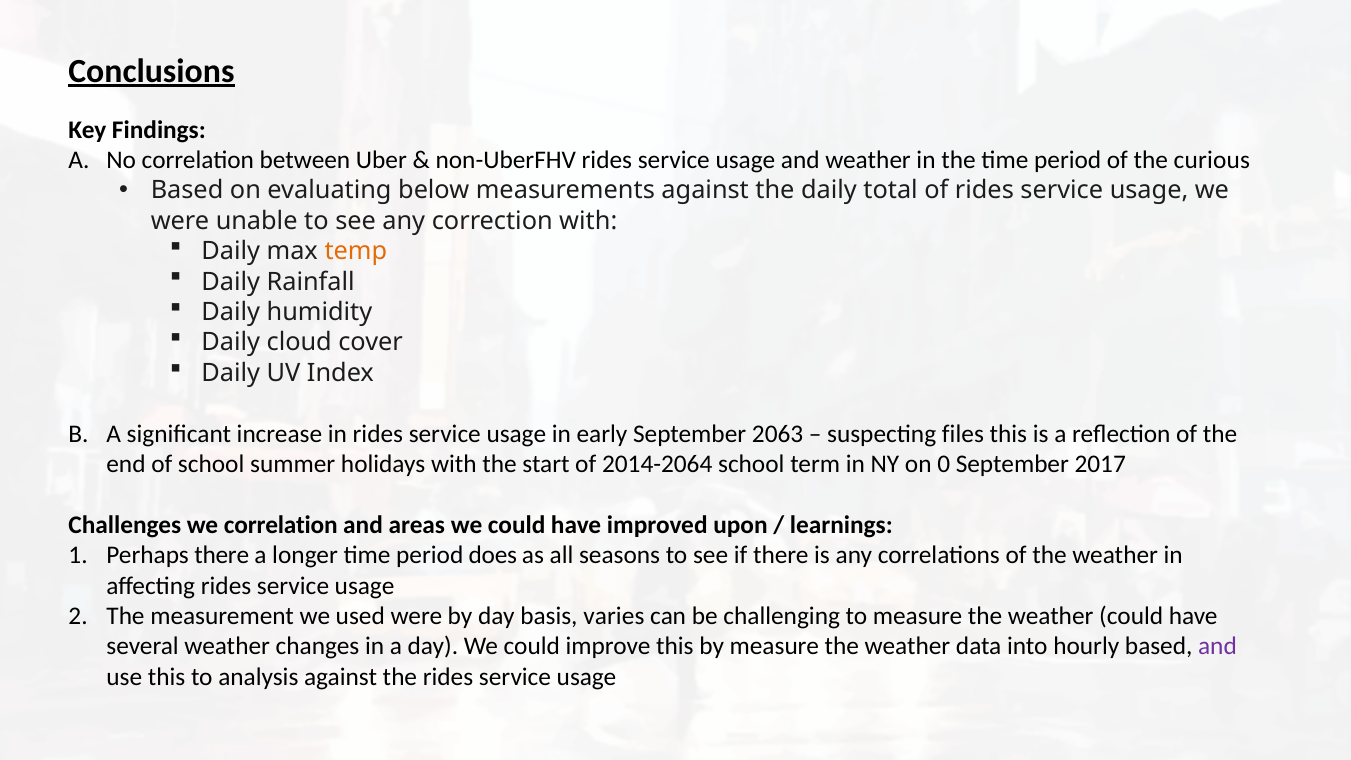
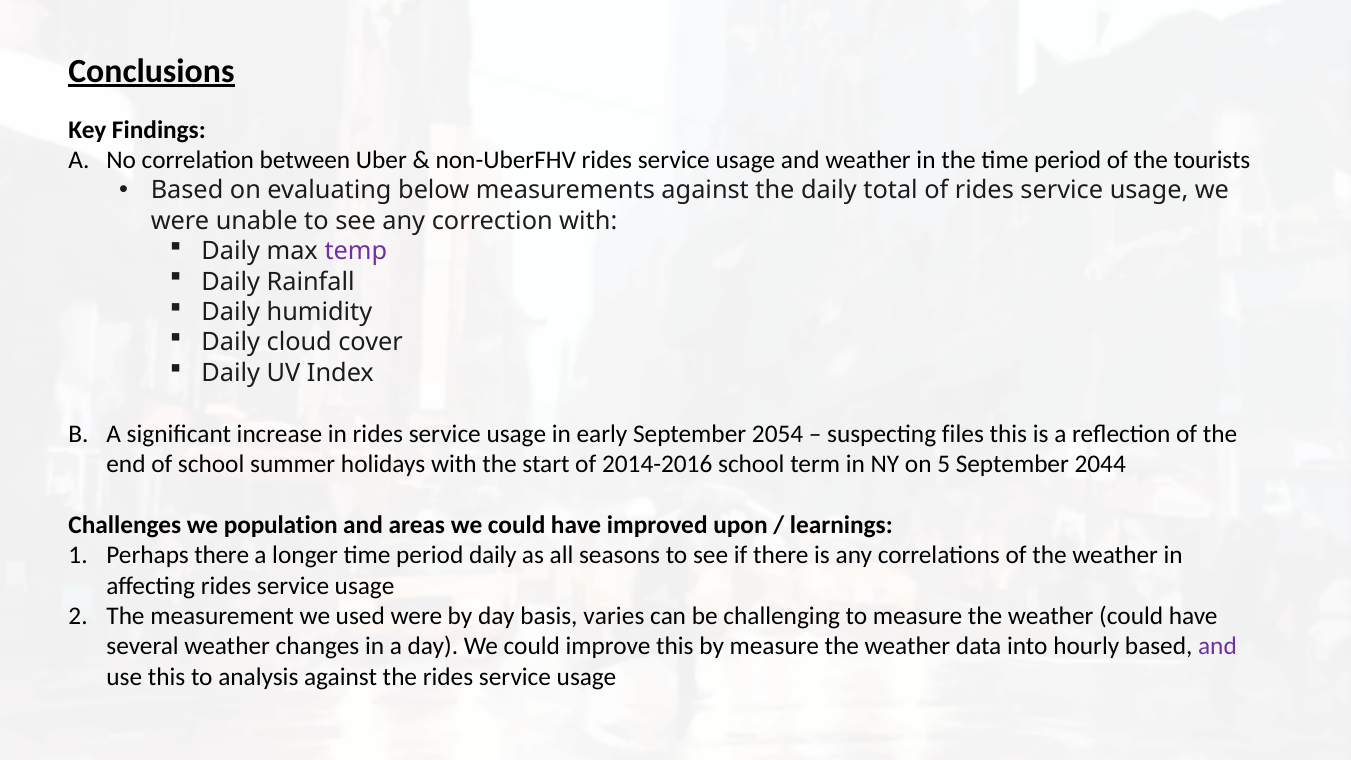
curious: curious -> tourists
temp colour: orange -> purple
2063: 2063 -> 2054
2014-2064: 2014-2064 -> 2014-2016
0: 0 -> 5
2017: 2017 -> 2044
we correlation: correlation -> population
period does: does -> daily
